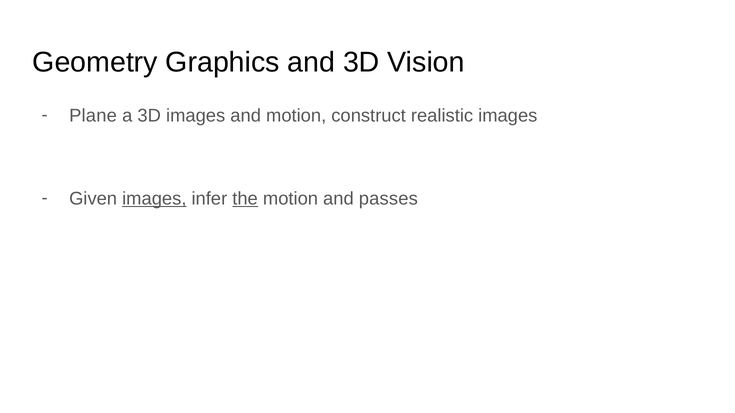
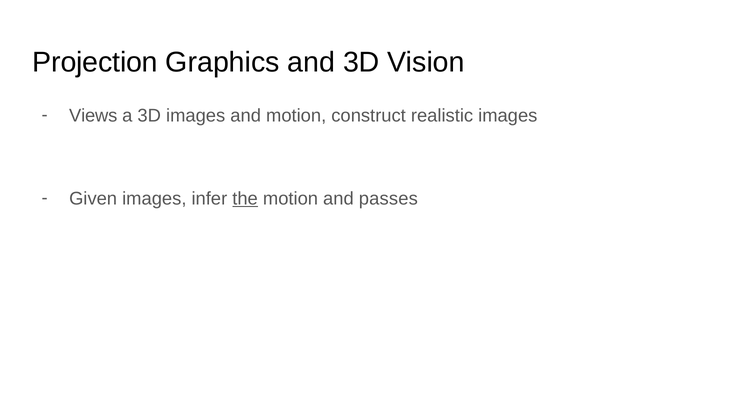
Geometry: Geometry -> Projection
Plane: Plane -> Views
images at (154, 199) underline: present -> none
